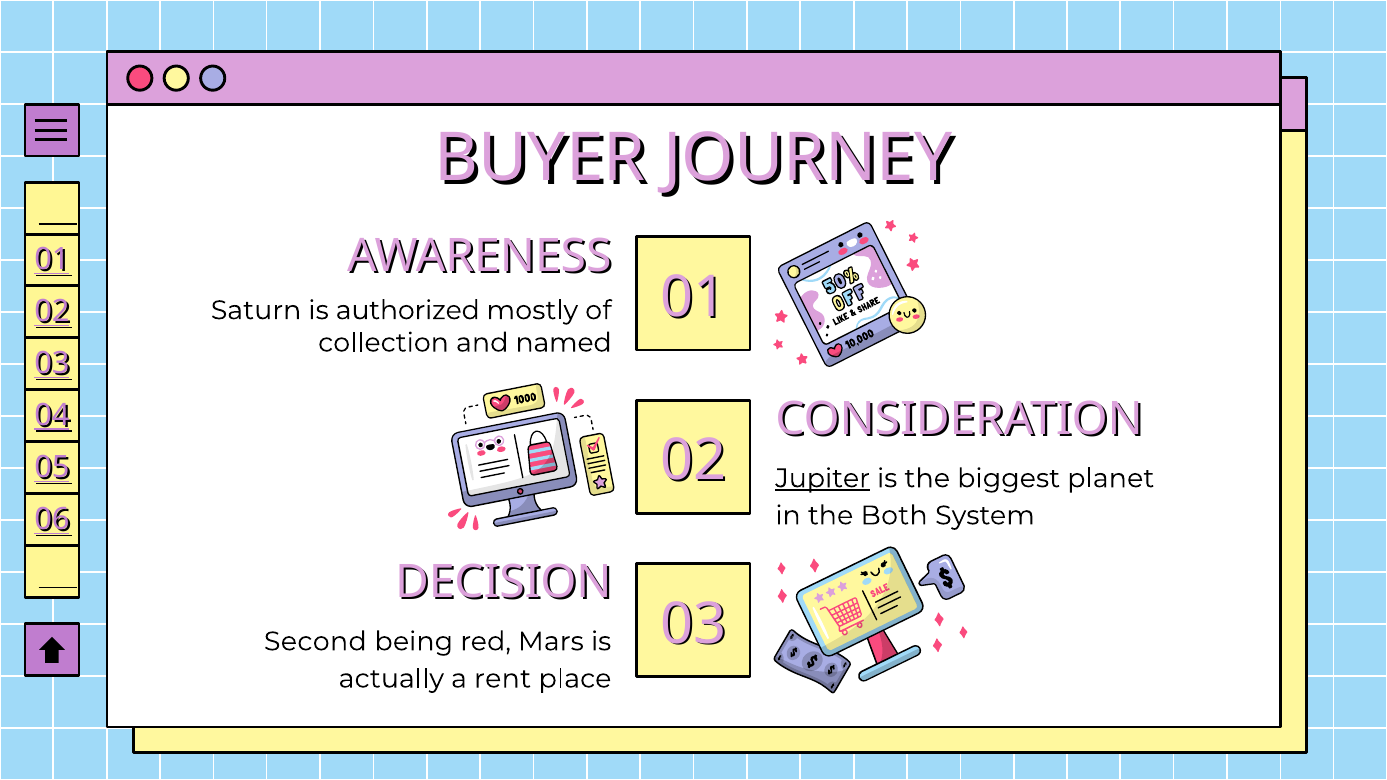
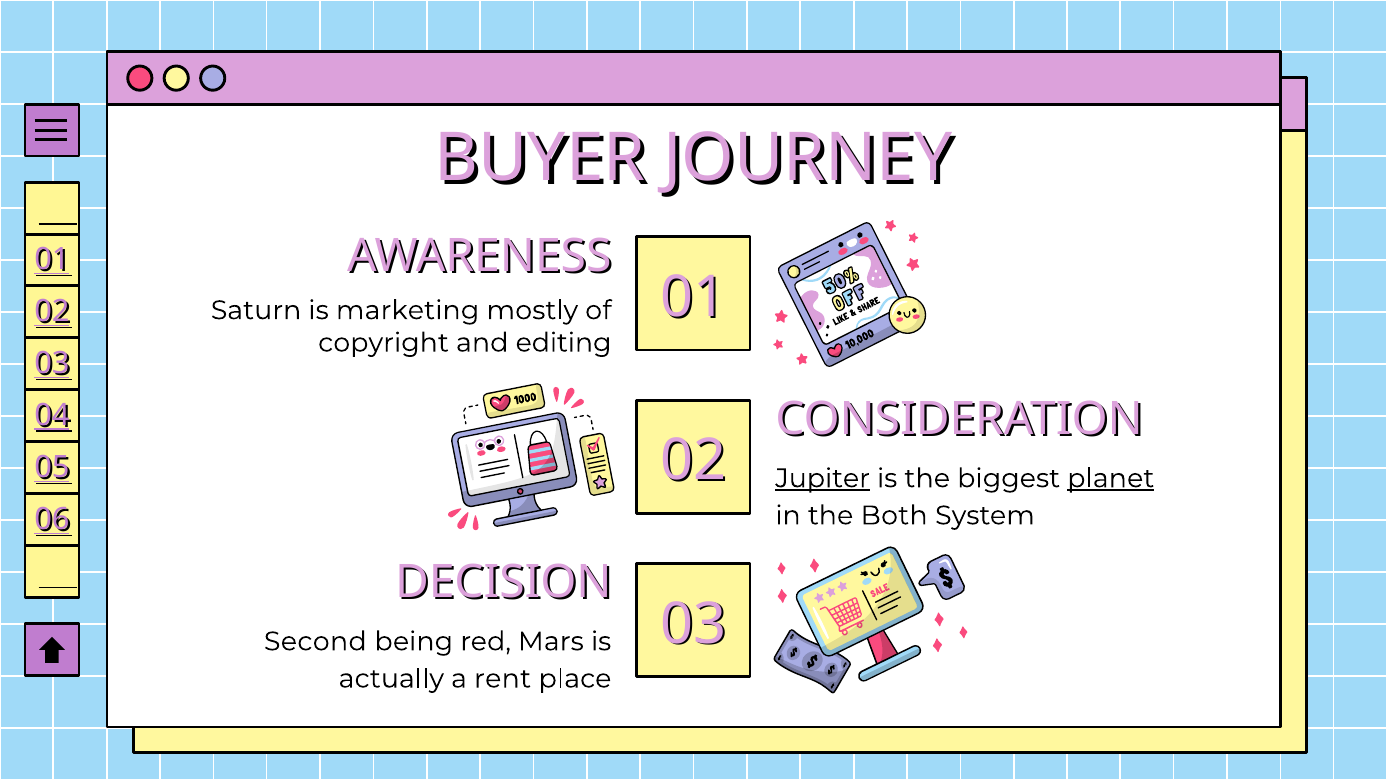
authorized: authorized -> marketing
collection: collection -> copyright
named: named -> editing
planet underline: none -> present
